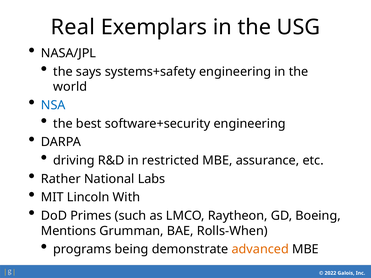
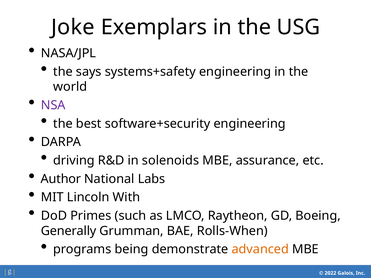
Real: Real -> Joke
NSA colour: blue -> purple
restricted: restricted -> solenoids
Rather: Rather -> Author
Mentions: Mentions -> Generally
